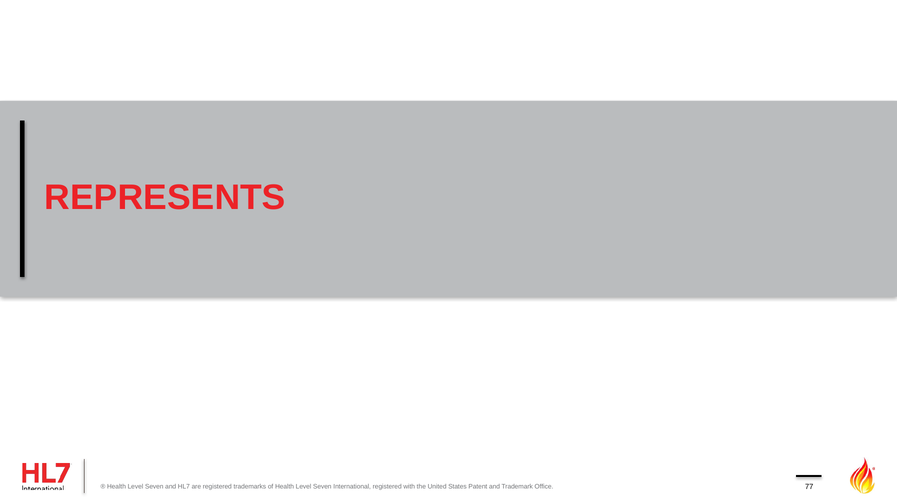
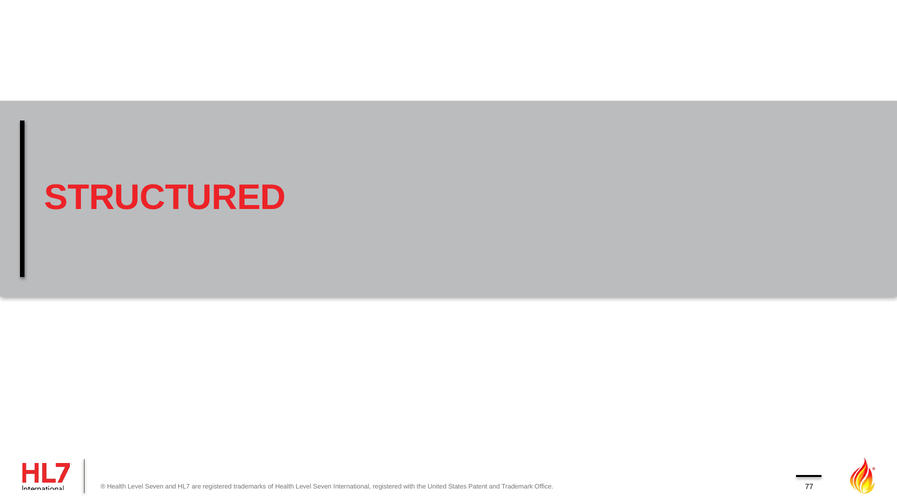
REPRESENTS: REPRESENTS -> STRUCTURED
